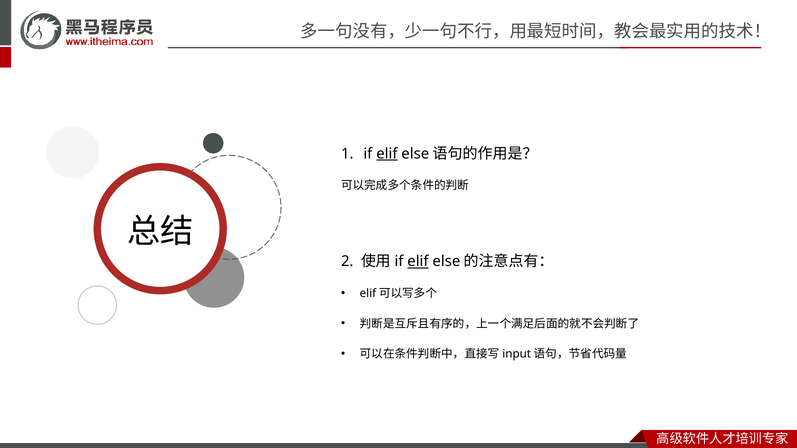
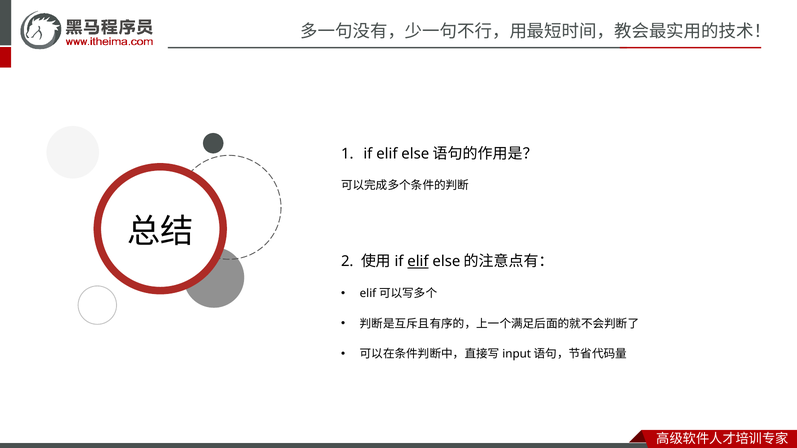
elif at (387, 154) underline: present -> none
